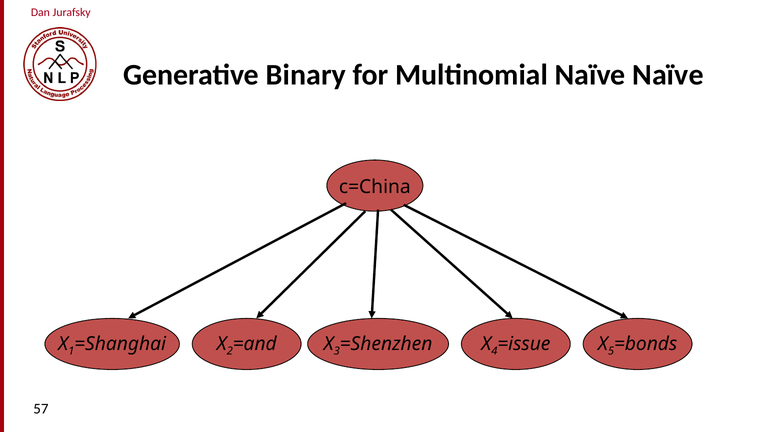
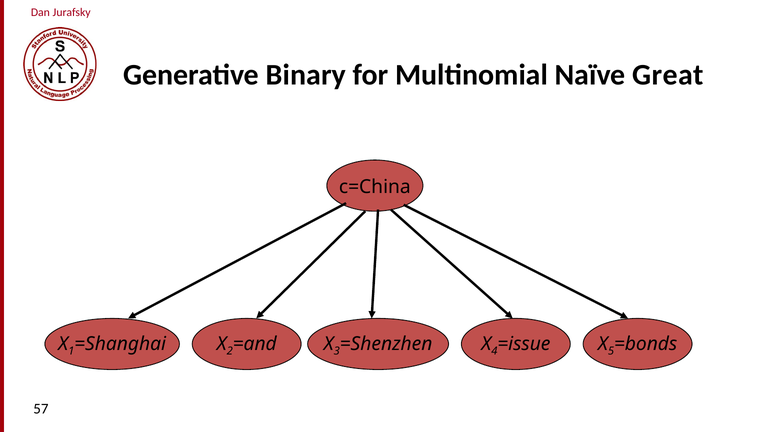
Naïve Naïve: Naïve -> Great
